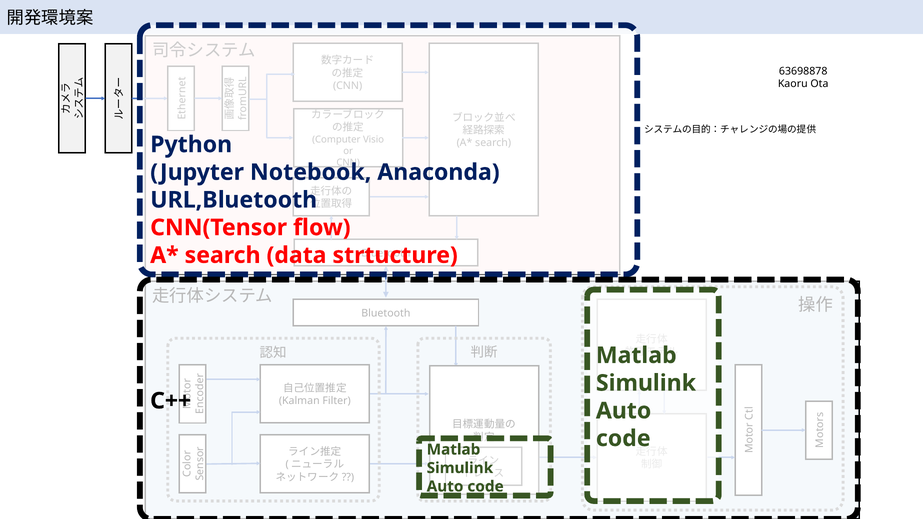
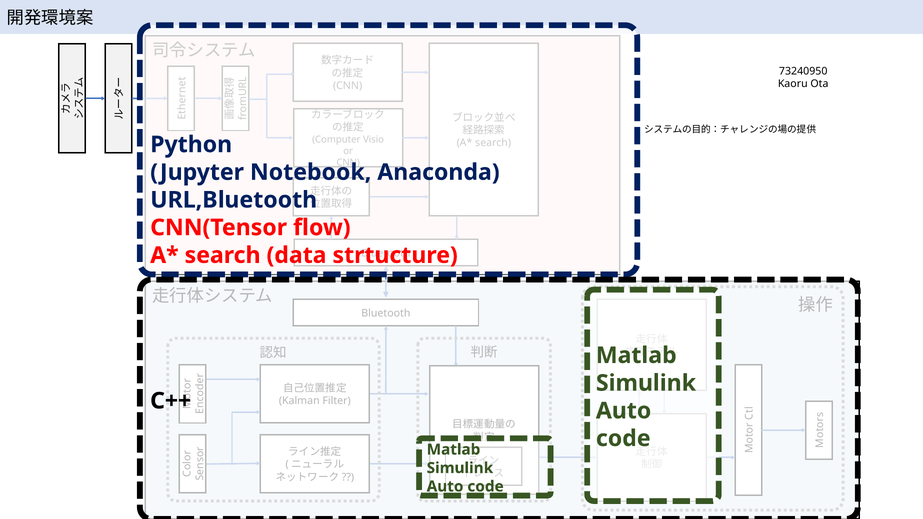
63698878: 63698878 -> 73240950
